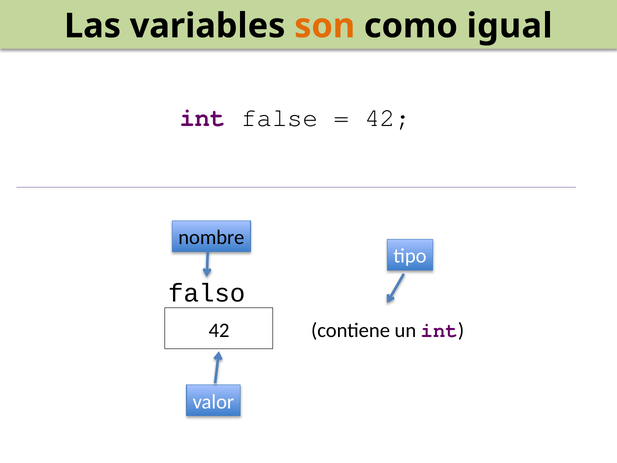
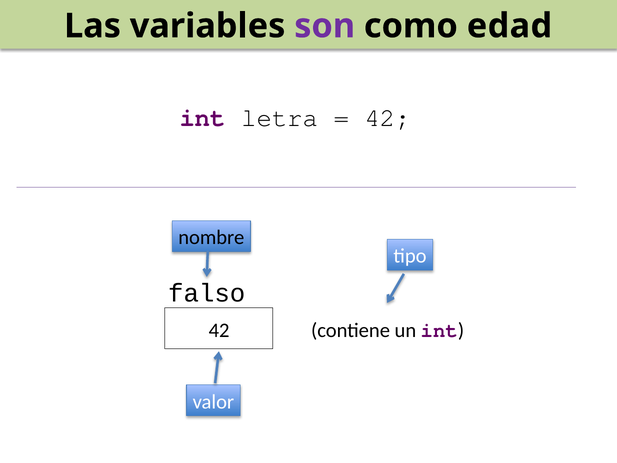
son colour: orange -> purple
igual: igual -> edad
false: false -> letra
